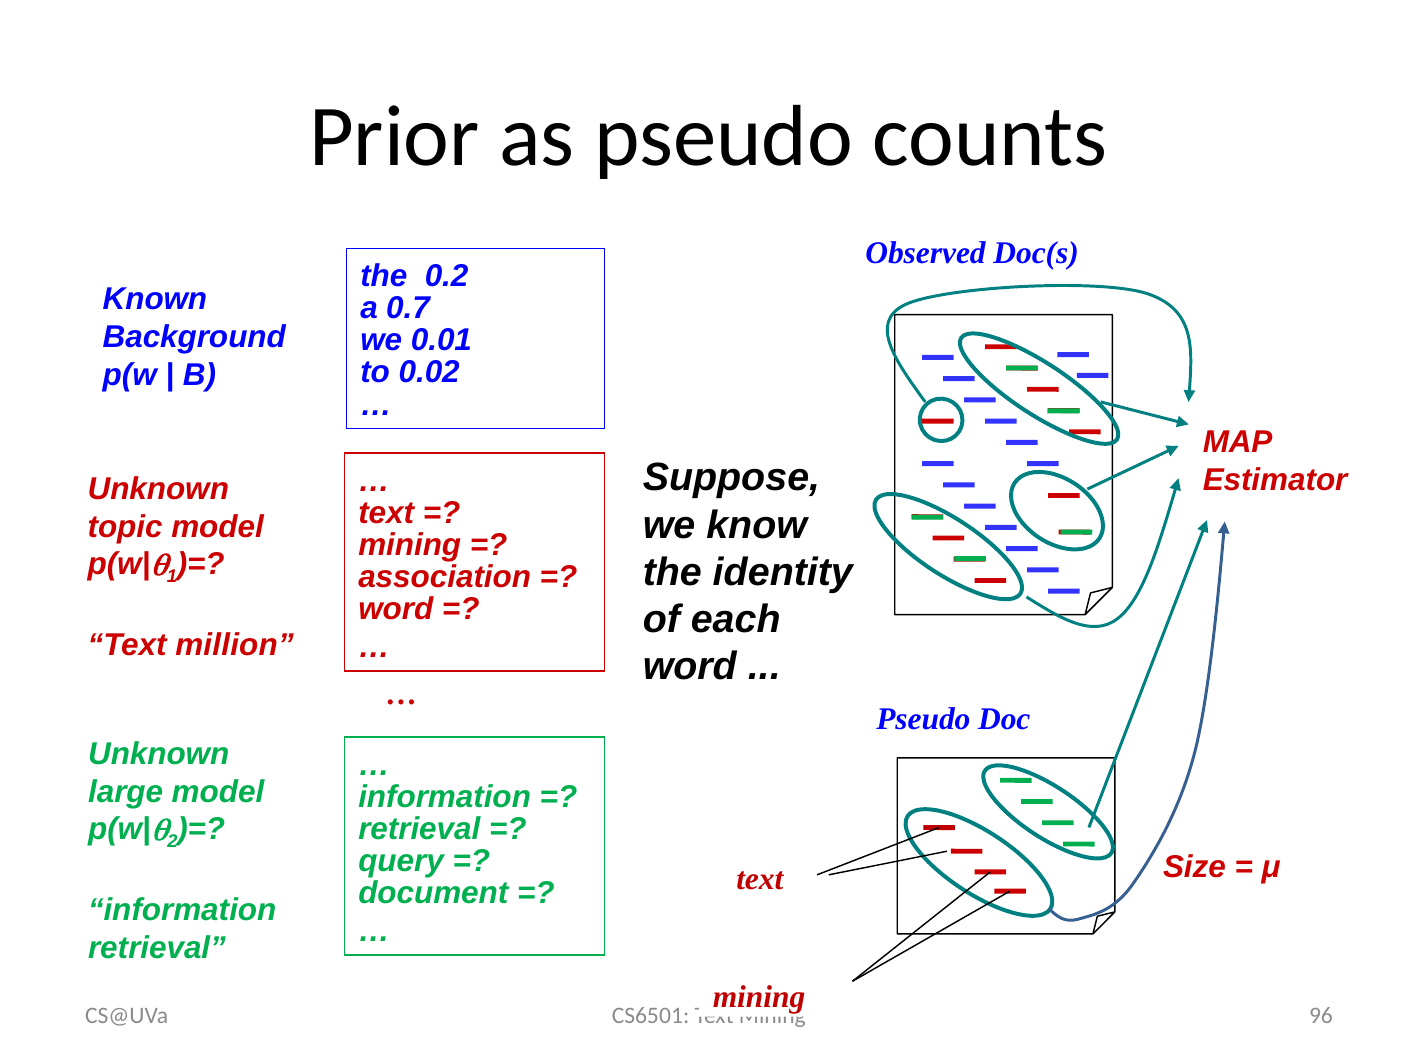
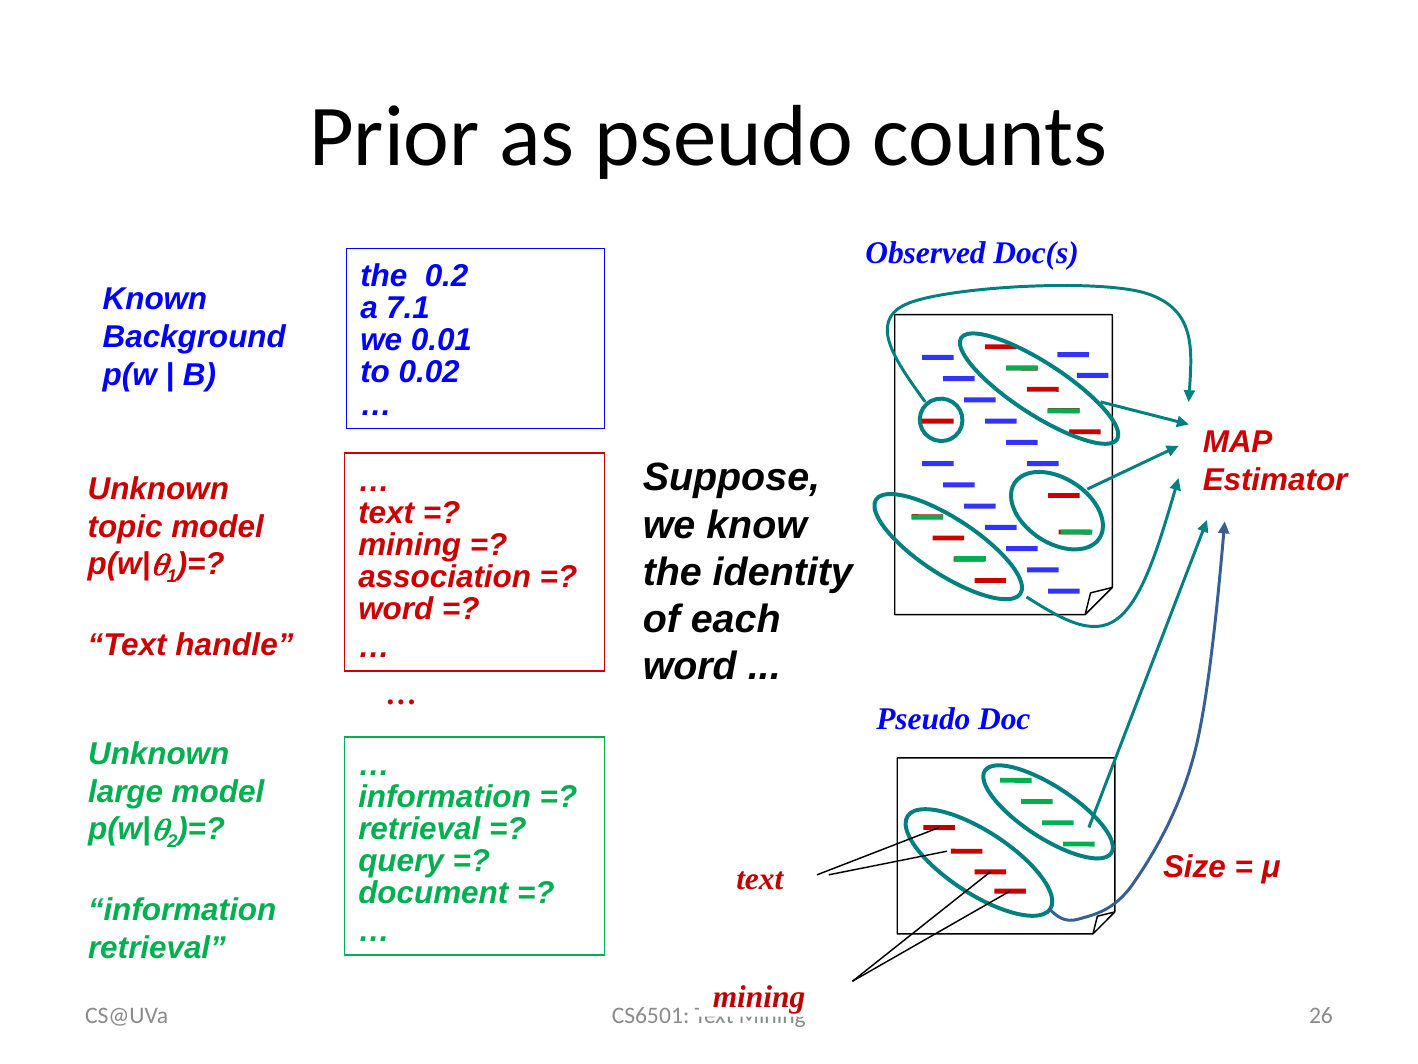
0.7: 0.7 -> 7.1
million: million -> handle
96: 96 -> 26
